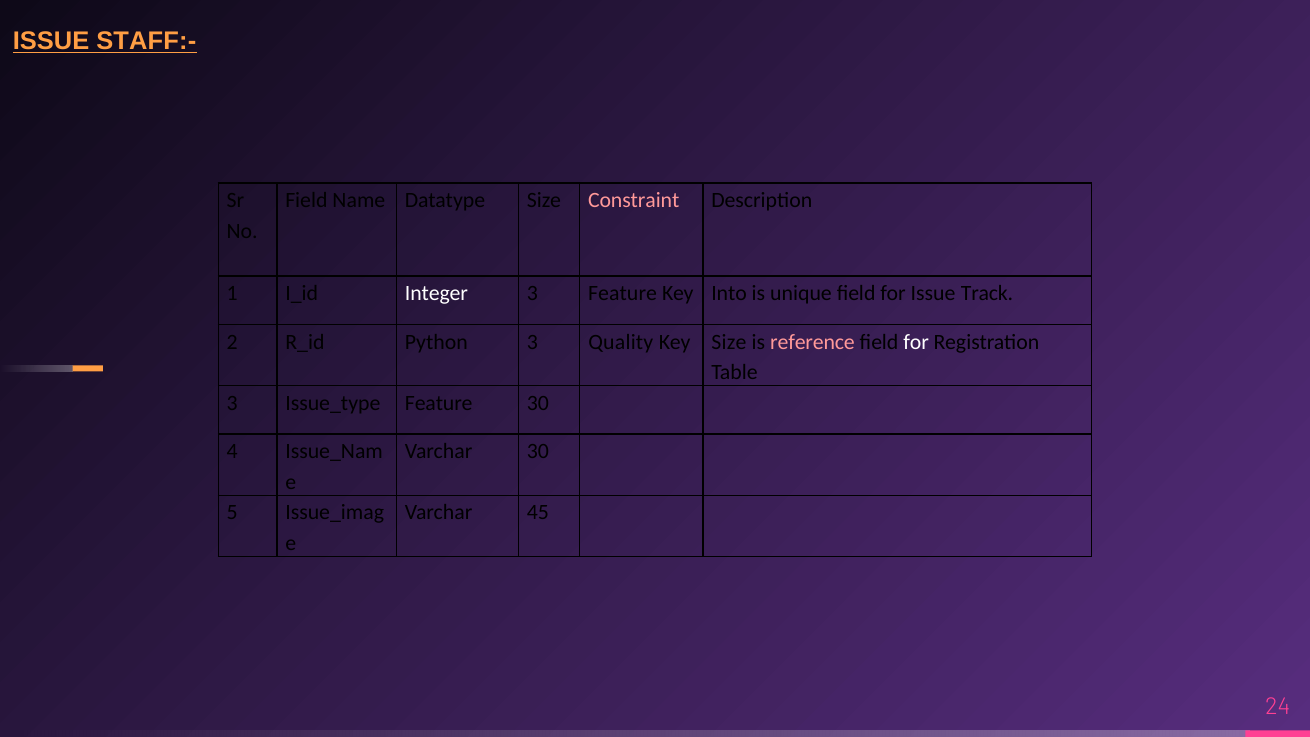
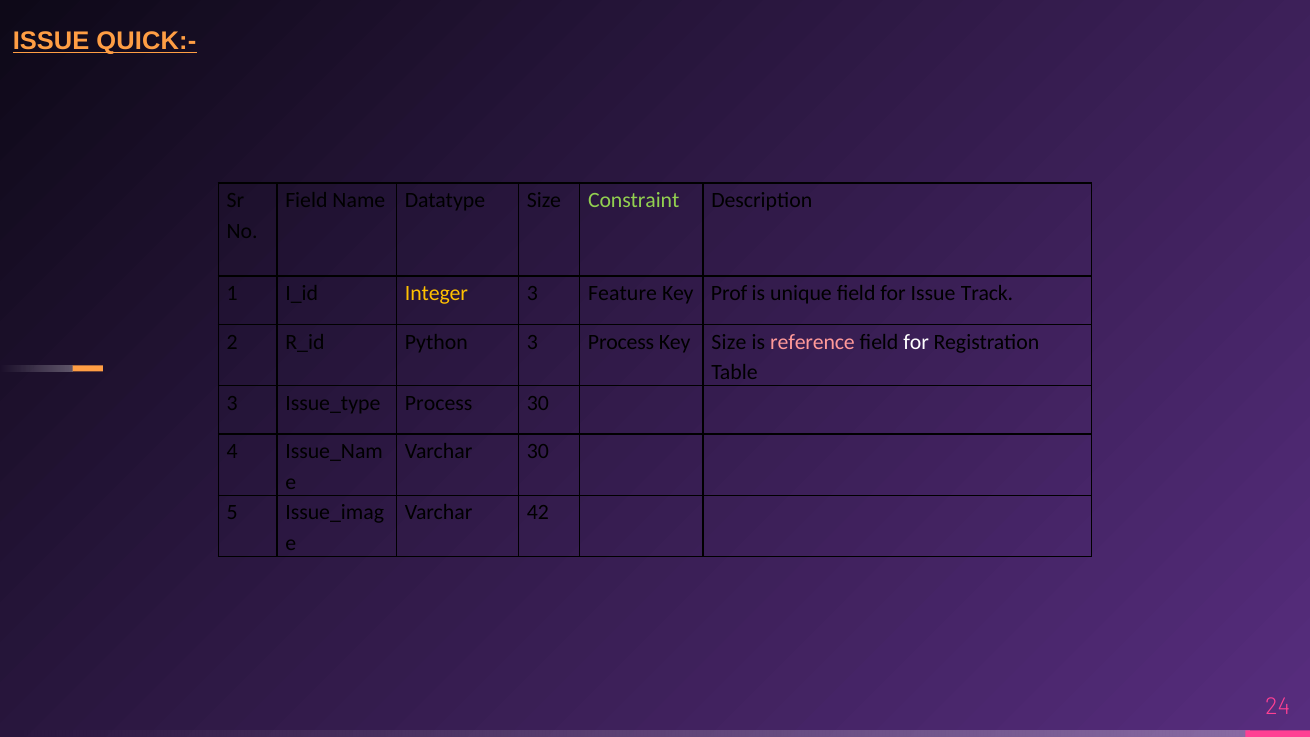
STAFF:-: STAFF:- -> QUICK:-
Constraint colour: pink -> light green
Integer colour: white -> yellow
Into: Into -> Prof
3 Quality: Quality -> Process
Feature at (439, 403): Feature -> Process
45: 45 -> 42
